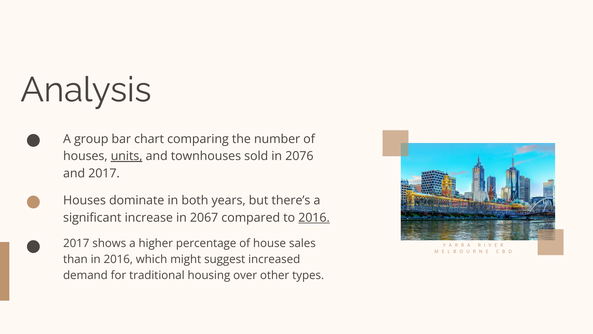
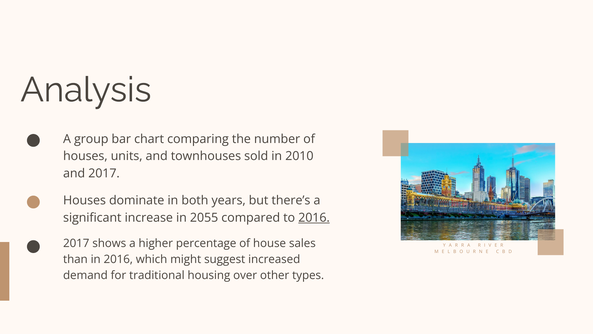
units underline: present -> none
2076: 2076 -> 2010
2067: 2067 -> 2055
